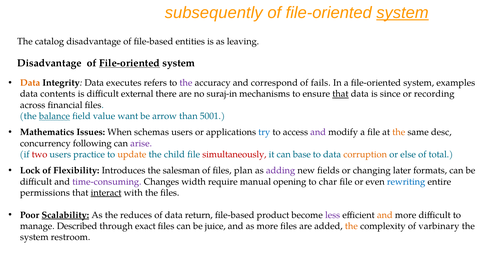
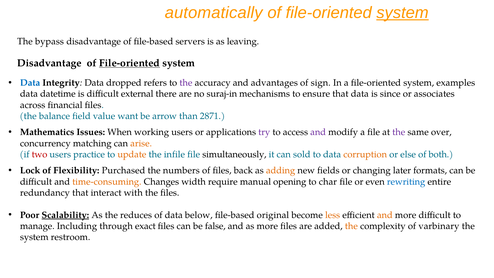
subsequently: subsequently -> automatically
catalog: catalog -> bypass
entities: entities -> servers
Data at (30, 83) colour: orange -> blue
executes: executes -> dropped
correspond: correspond -> advantages
fails: fails -> sign
contents: contents -> datetime
that at (340, 94) underline: present -> none
recording: recording -> associates
balance underline: present -> none
5001: 5001 -> 2871
schemas: schemas -> working
try colour: blue -> purple
the at (399, 132) colour: orange -> purple
desc: desc -> over
following: following -> matching
arise colour: purple -> orange
child: child -> infile
simultaneously colour: red -> black
base: base -> sold
total: total -> both
Introduces: Introduces -> Purchased
salesman: salesman -> numbers
plan: plan -> back
adding colour: purple -> orange
time-consuming colour: purple -> orange
permissions: permissions -> redundancy
interact underline: present -> none
return: return -> below
product: product -> original
less colour: purple -> orange
Described: Described -> Including
juice: juice -> false
